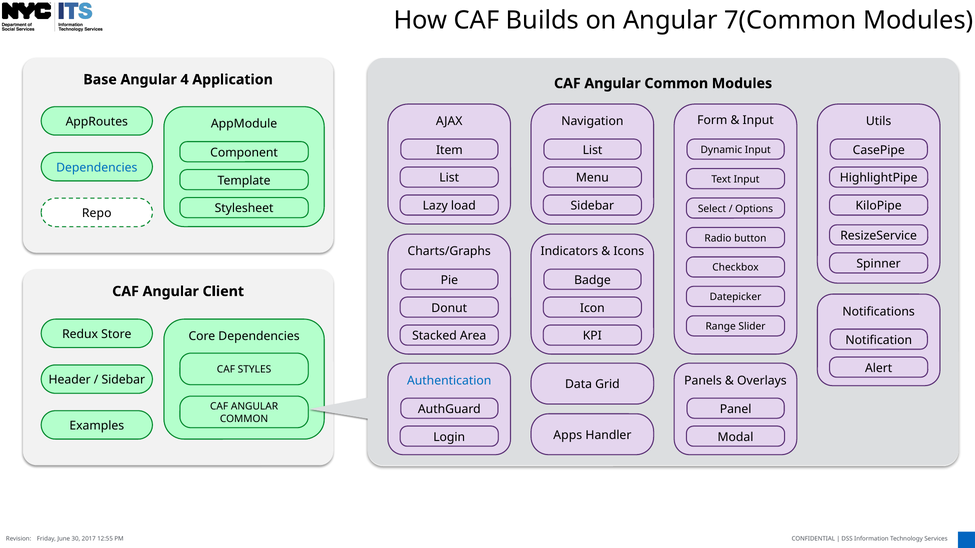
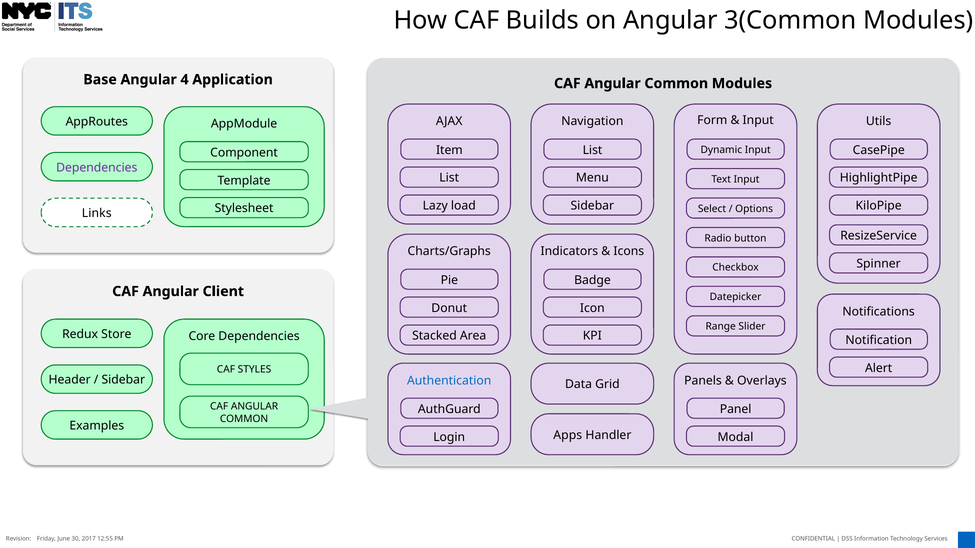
7(Common: 7(Common -> 3(Common
Dependencies at (97, 168) colour: blue -> purple
Repo: Repo -> Links
